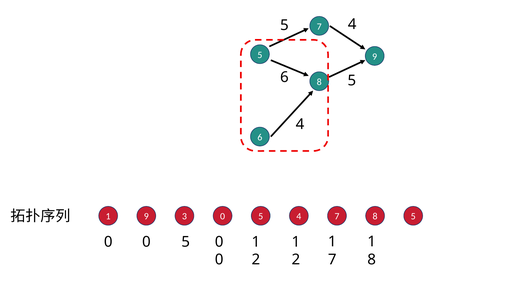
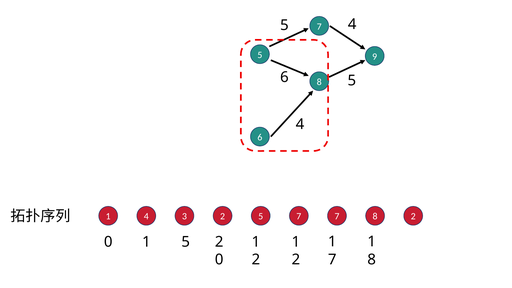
1 9: 9 -> 4
3 0: 0 -> 2
5 4: 4 -> 7
8 5: 5 -> 2
0 at (146, 242): 0 -> 1
5 0: 0 -> 2
